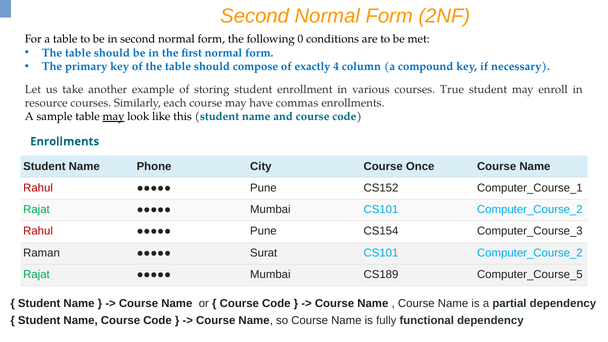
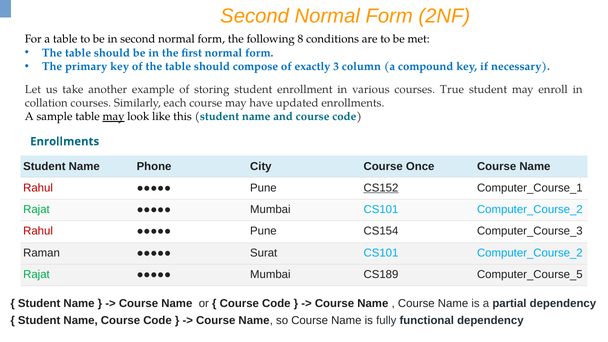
0: 0 -> 8
4: 4 -> 3
resource: resource -> collation
commas: commas -> updated
CS152 underline: none -> present
